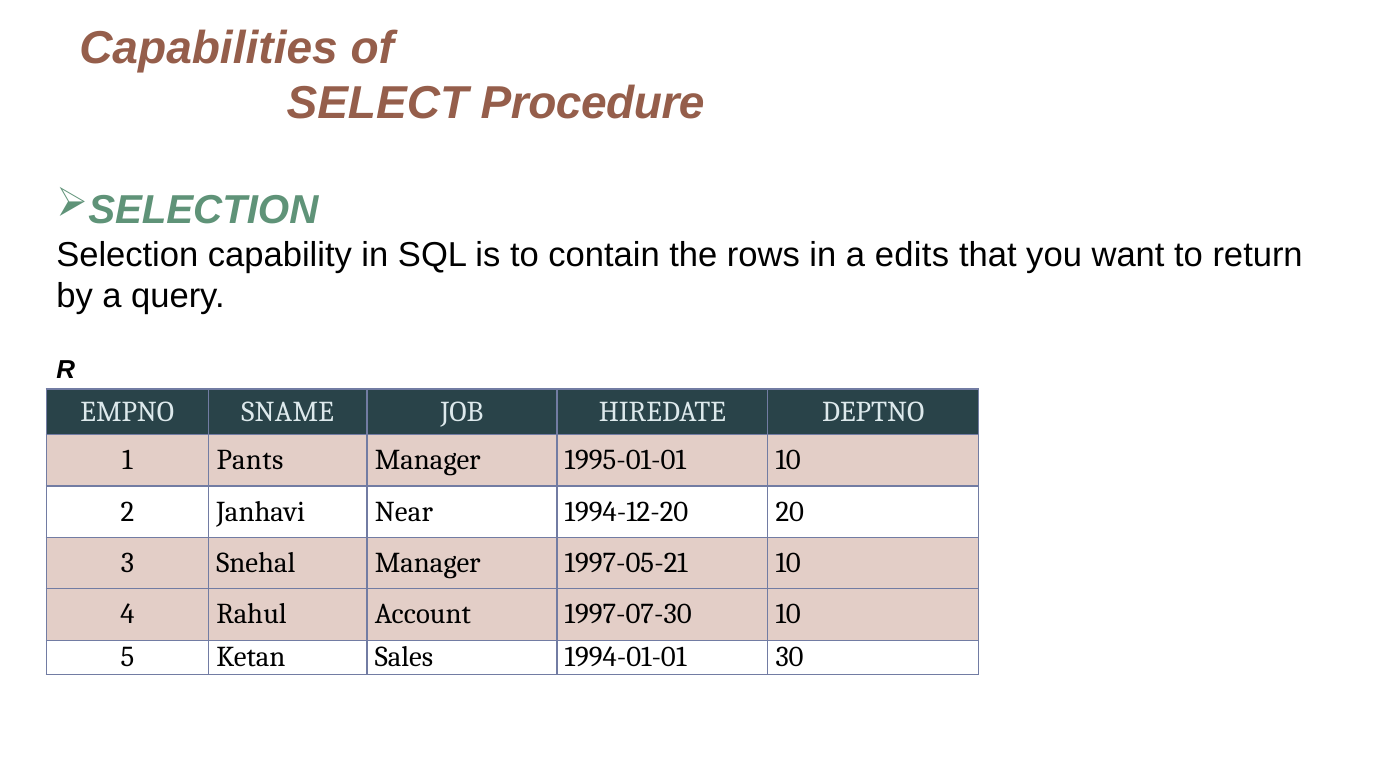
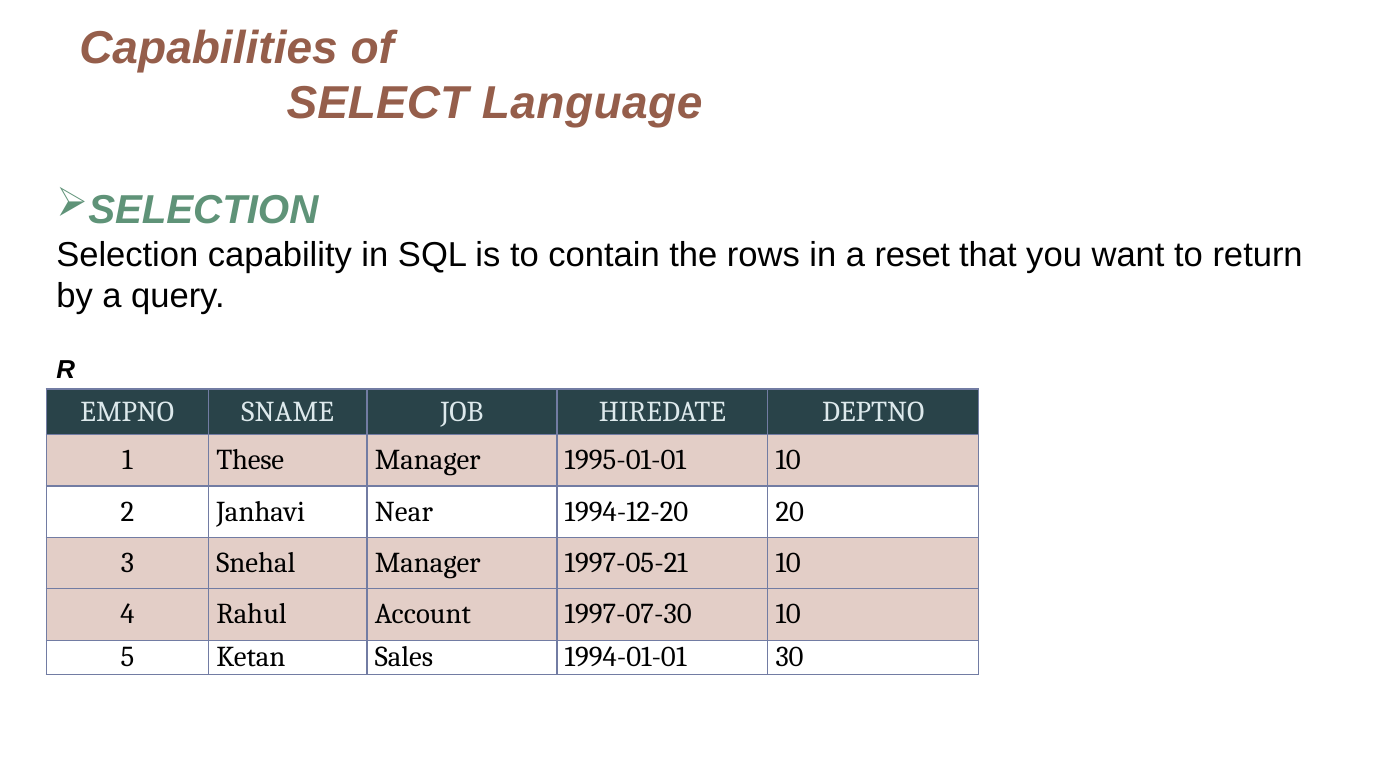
Procedure: Procedure -> Language
edits: edits -> reset
Pants: Pants -> These
